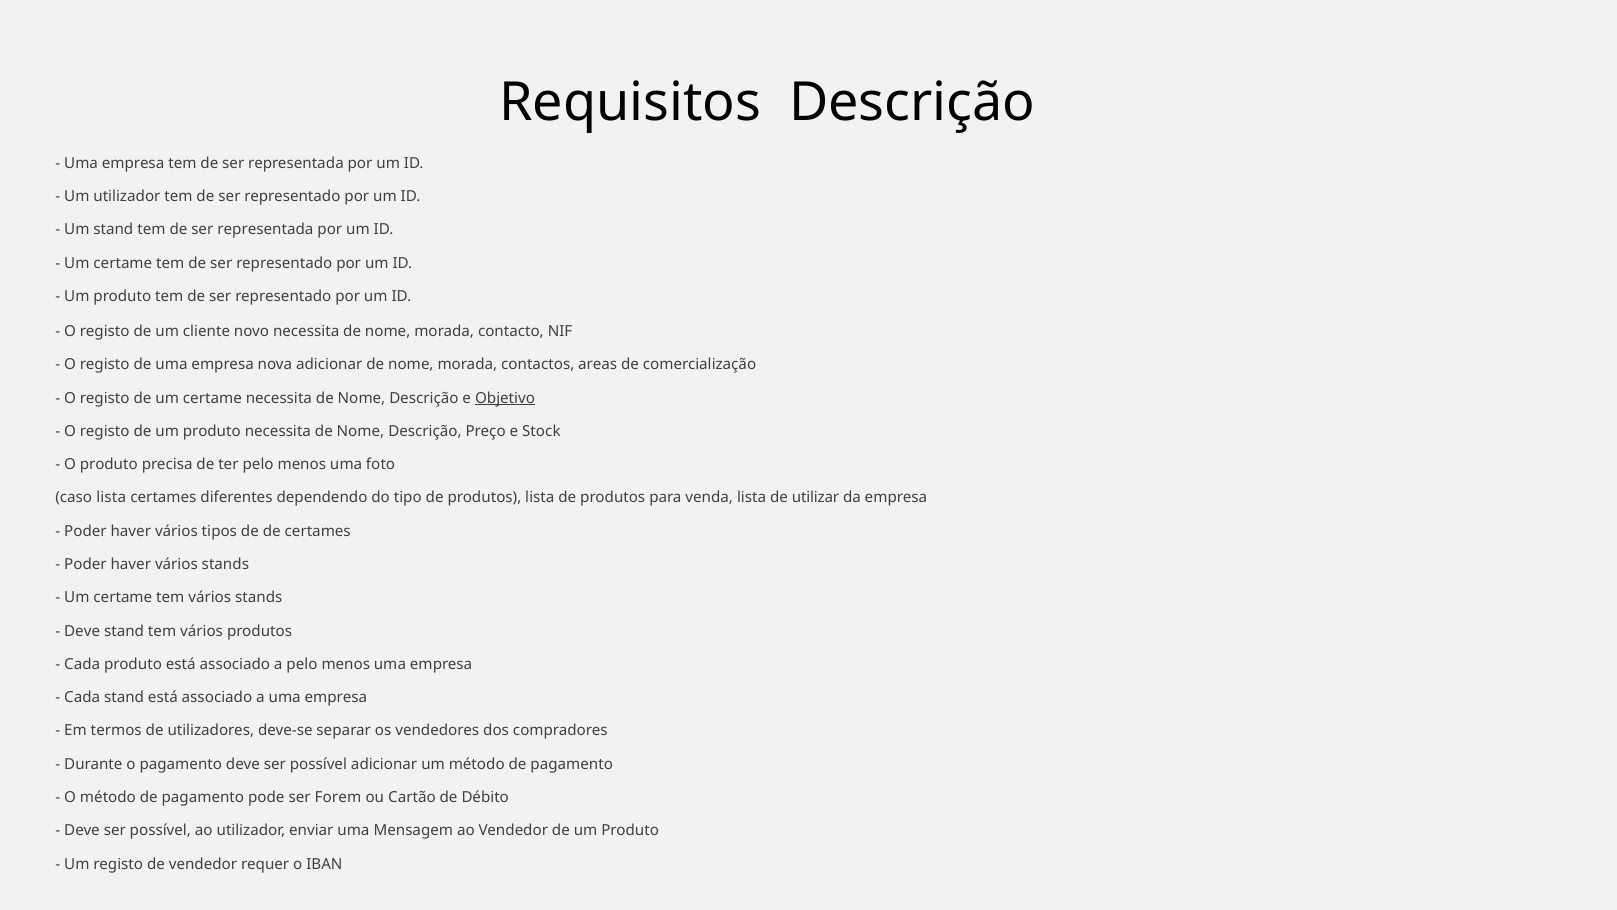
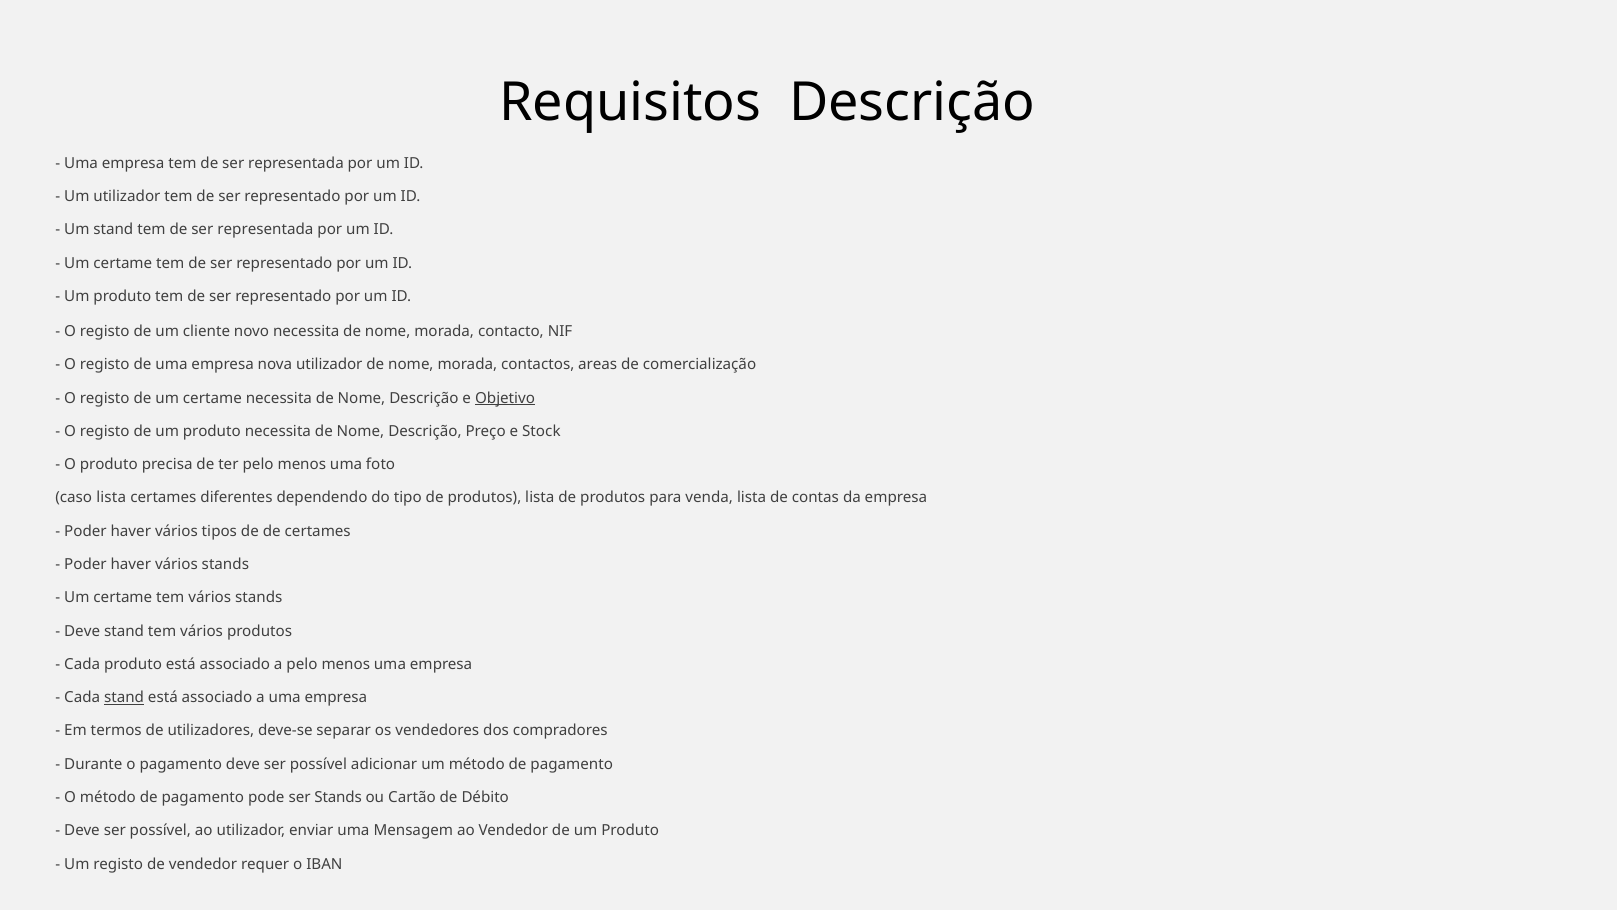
nova adicionar: adicionar -> utilizador
utilizar: utilizar -> contas
stand at (124, 697) underline: none -> present
ser Forem: Forem -> Stands
